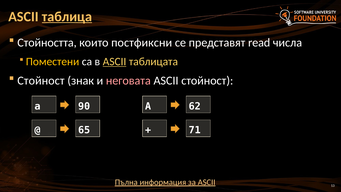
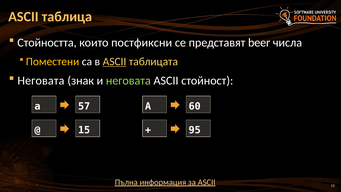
таблица underline: present -> none
read: read -> beer
Стойност at (41, 81): Стойност -> Неговата
неговата at (128, 81) colour: pink -> light green
90: 90 -> 57
62: 62 -> 60
65: 65 -> 15
71: 71 -> 95
